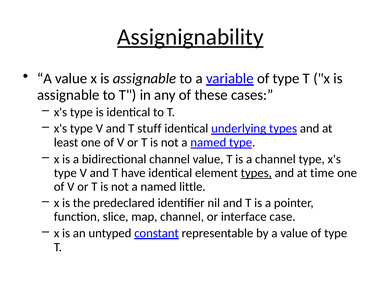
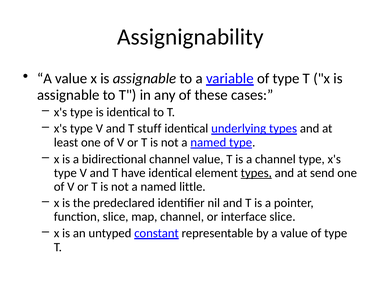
Assignignability underline: present -> none
time: time -> send
interface case: case -> slice
